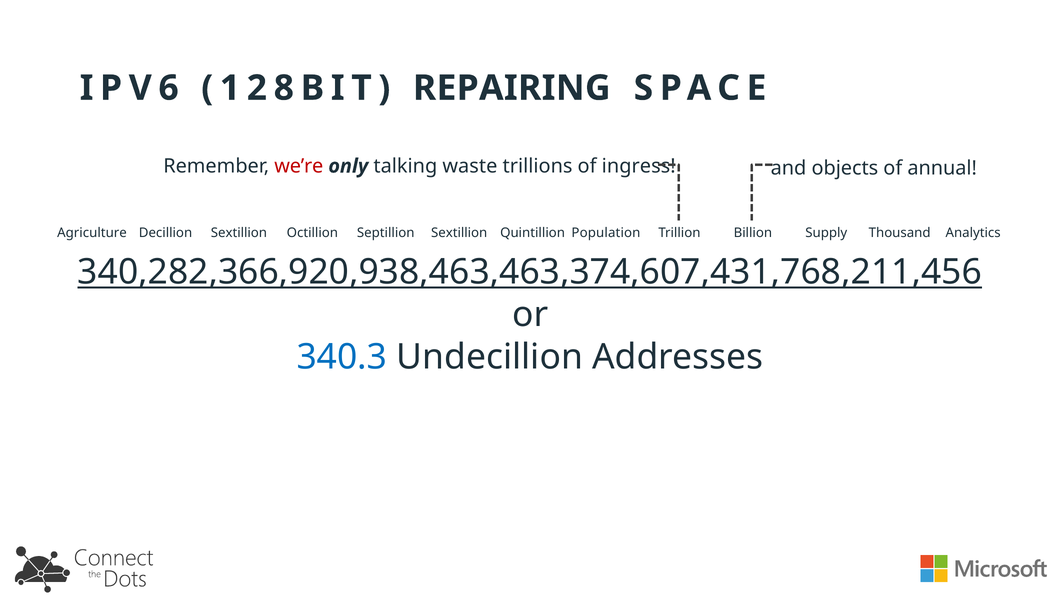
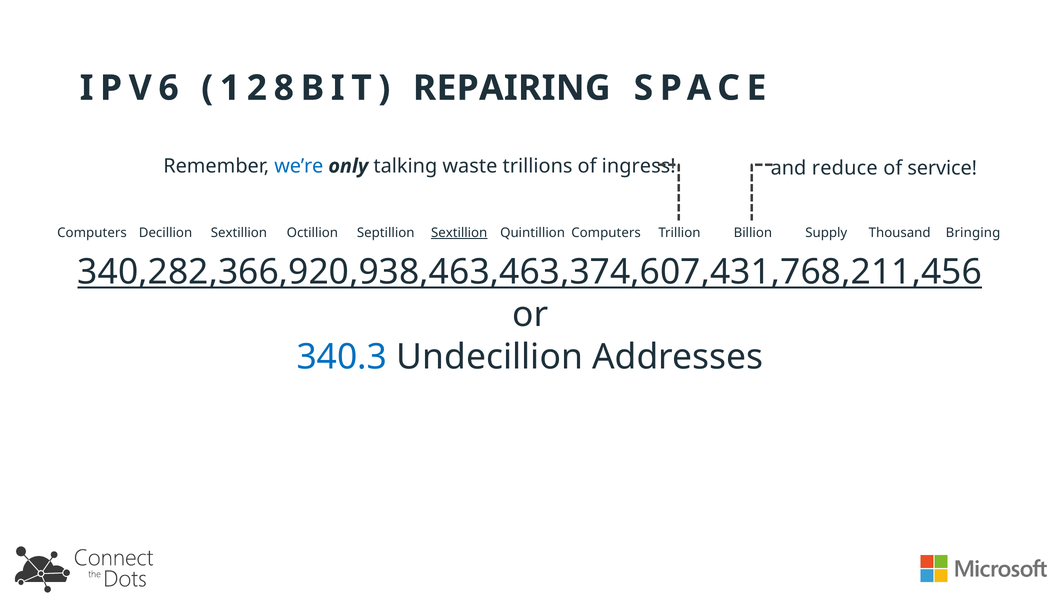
we’re colour: red -> blue
objects: objects -> reduce
annual: annual -> service
Agriculture at (92, 233): Agriculture -> Computers
Sextillion at (459, 233) underline: none -> present
Population at (606, 233): Population -> Computers
Analytics: Analytics -> Bringing
